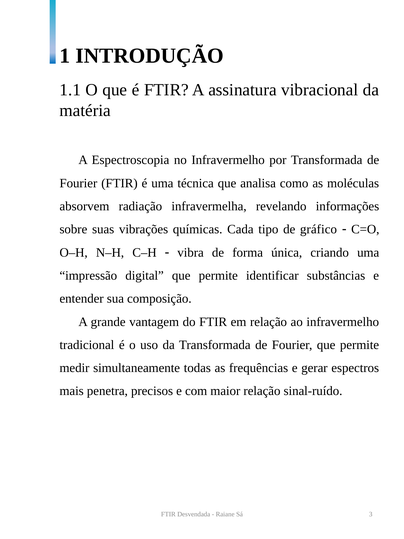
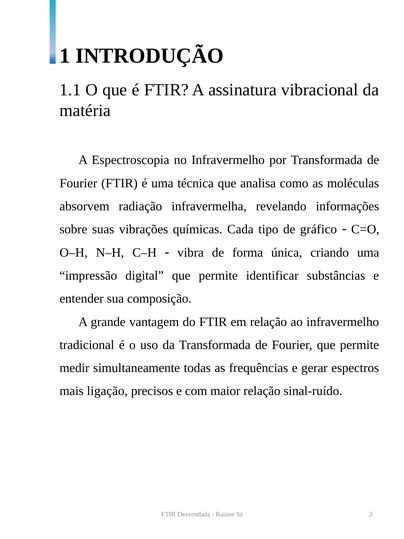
penetra: penetra -> ligação
